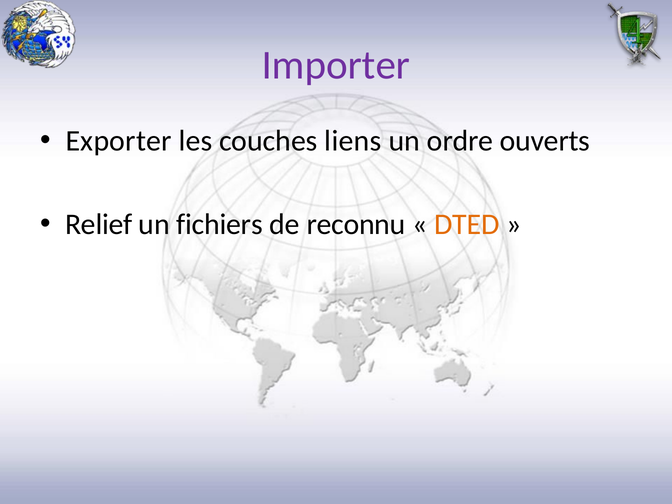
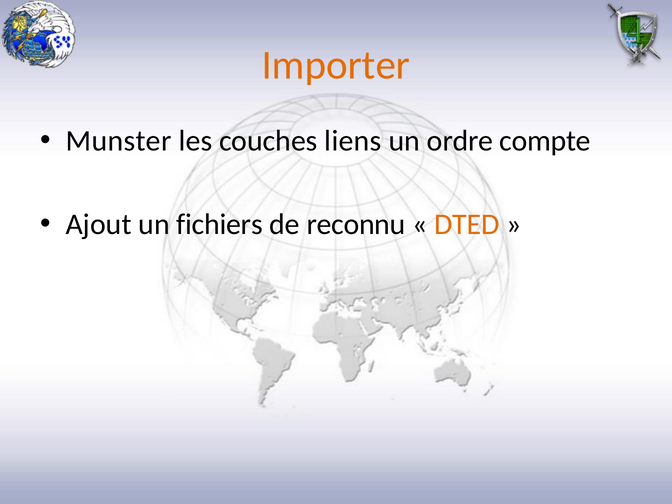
Importer colour: purple -> orange
Exporter: Exporter -> Munster
ouverts: ouverts -> compte
Relief: Relief -> Ajout
